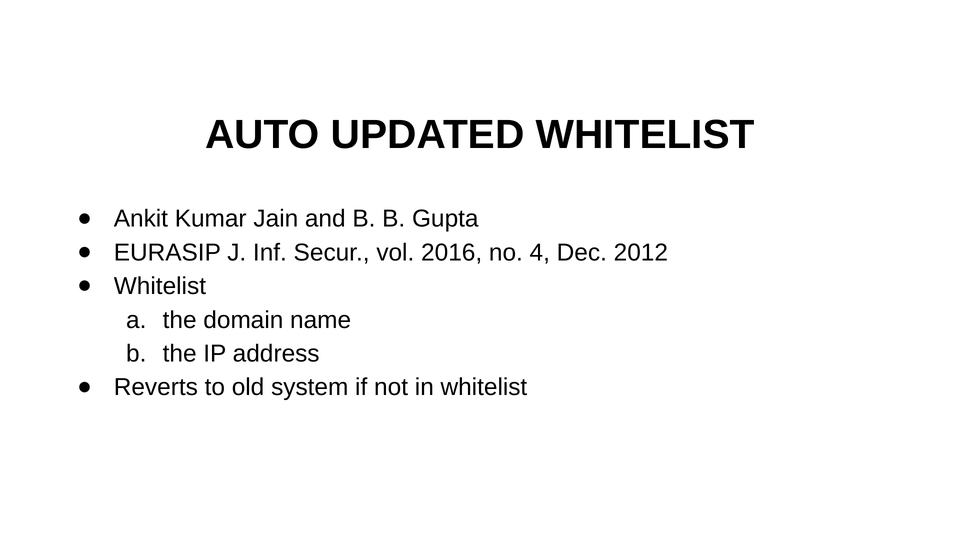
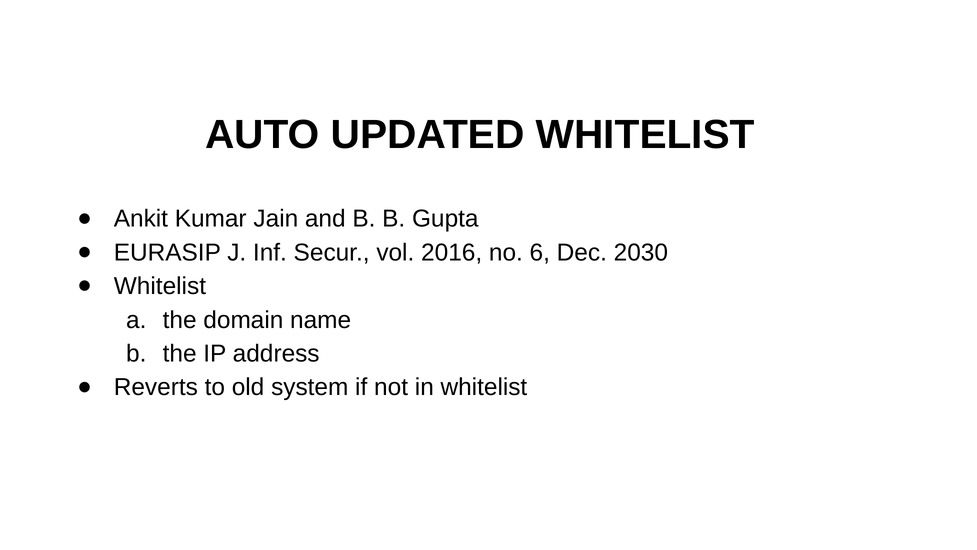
4: 4 -> 6
2012: 2012 -> 2030
